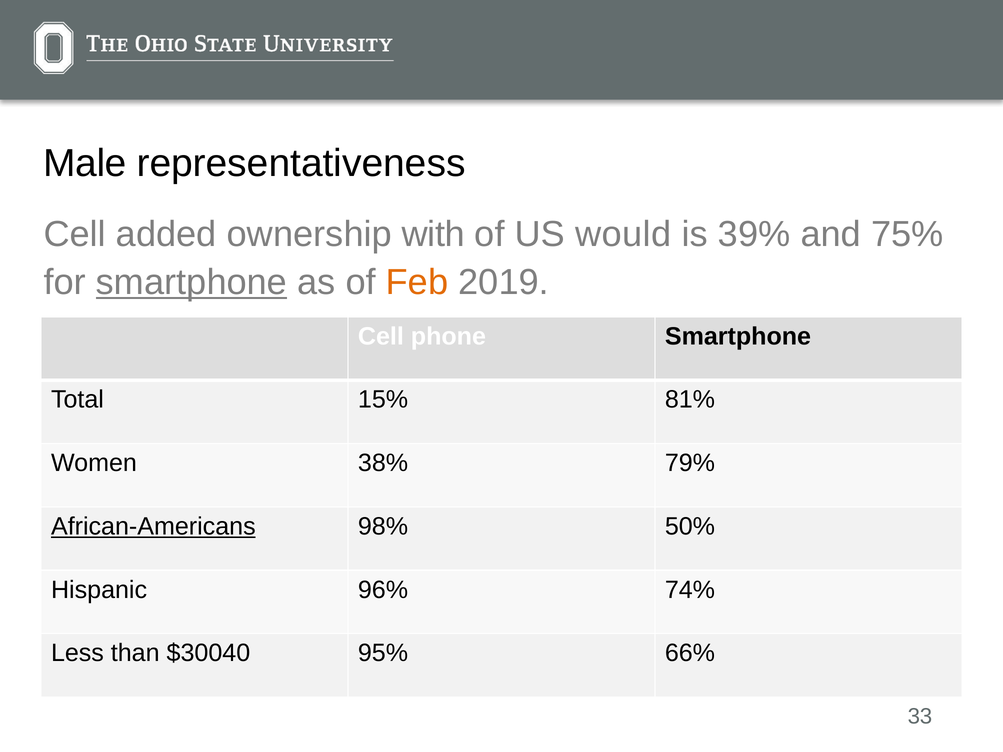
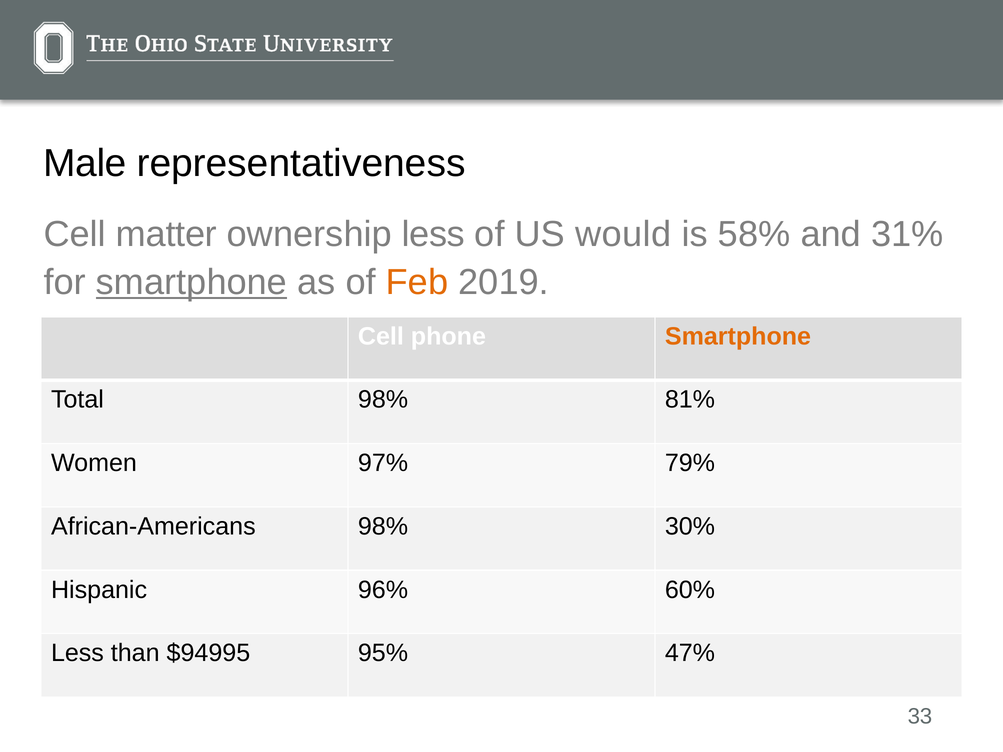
added: added -> matter
ownership with: with -> less
39%: 39% -> 58%
75%: 75% -> 31%
Smartphone at (738, 336) colour: black -> orange
Total 15%: 15% -> 98%
38%: 38% -> 97%
African-Americans underline: present -> none
50%: 50% -> 30%
74%: 74% -> 60%
$30040: $30040 -> $94995
66%: 66% -> 47%
